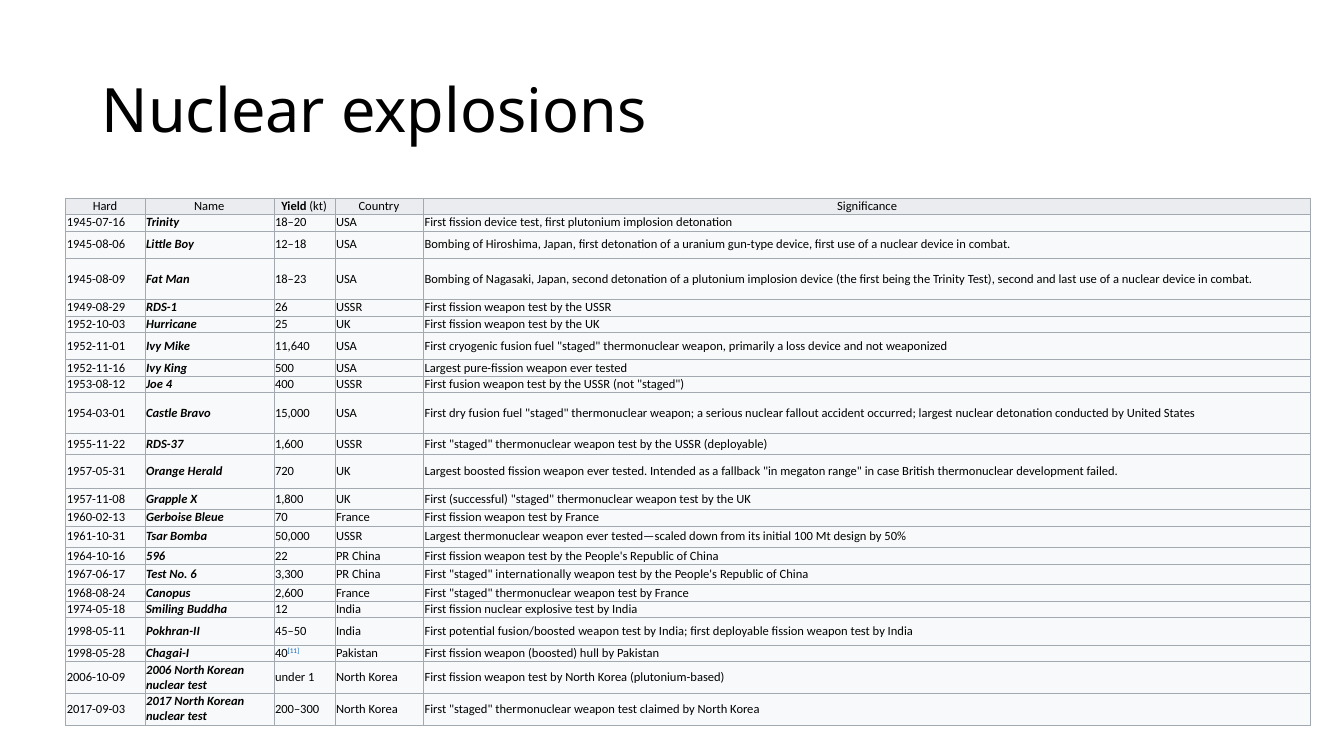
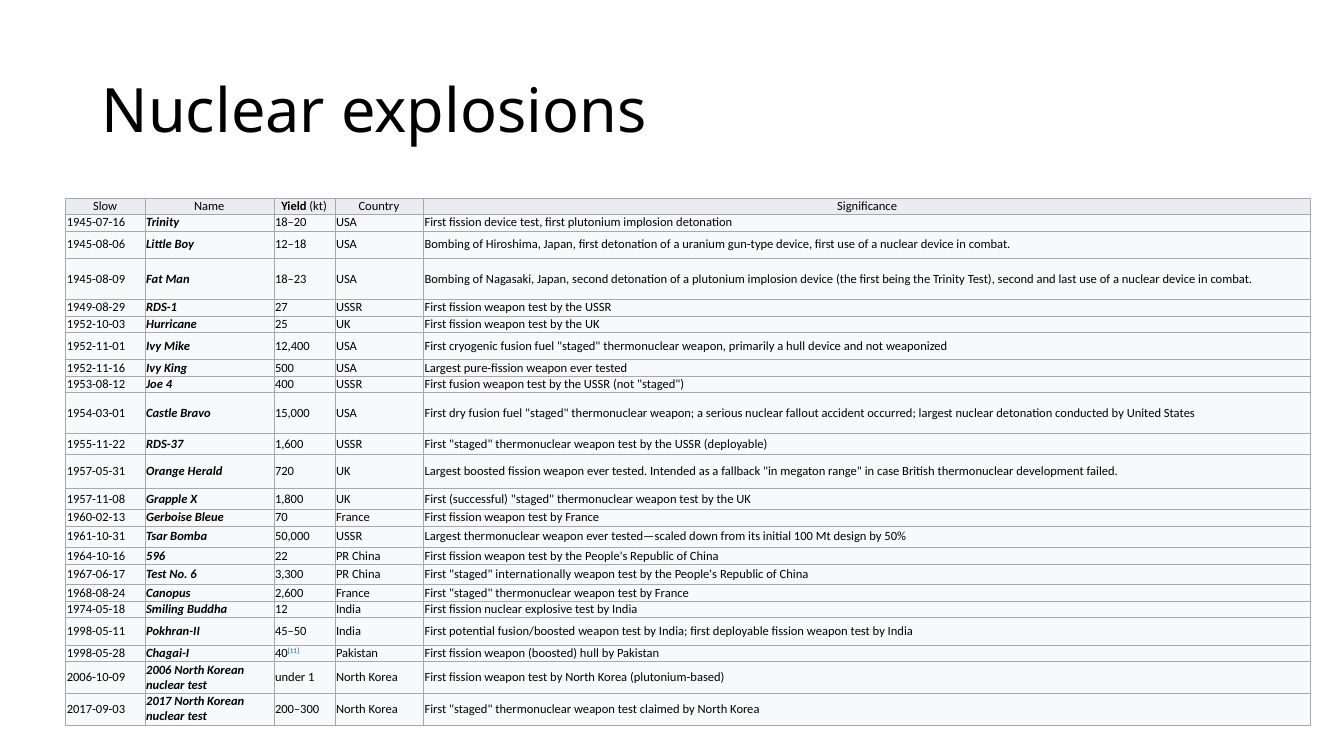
Hard: Hard -> Slow
26: 26 -> 27
11,640: 11,640 -> 12,400
a loss: loss -> hull
